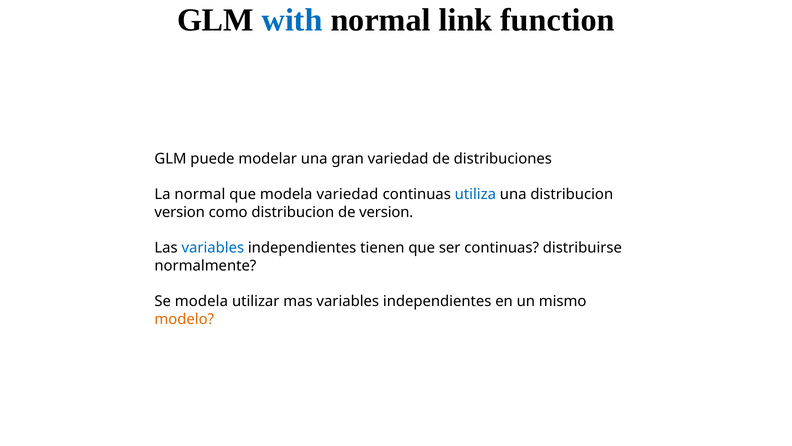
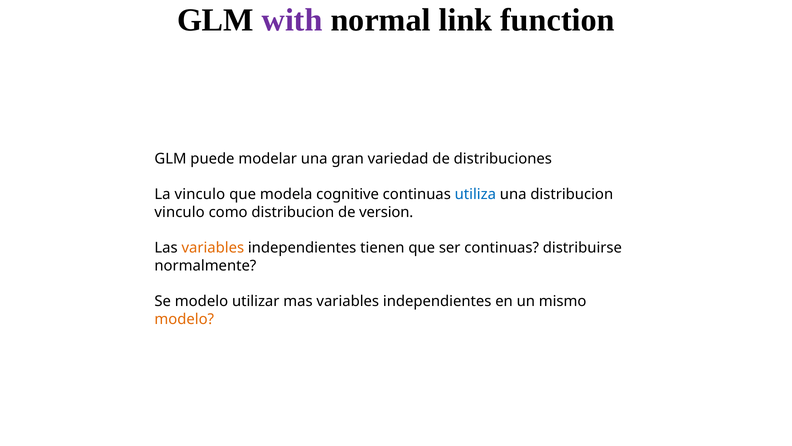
with colour: blue -> purple
La normal: normal -> vinculo
modela variedad: variedad -> cognitive
version at (180, 212): version -> vinculo
variables at (213, 248) colour: blue -> orange
Se modela: modela -> modelo
